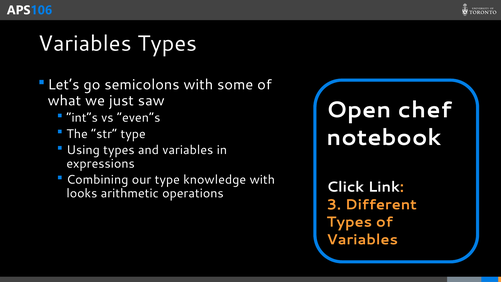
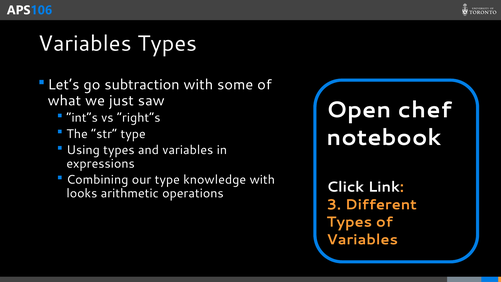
semicolons: semicolons -> subtraction
even”s: even”s -> right”s
